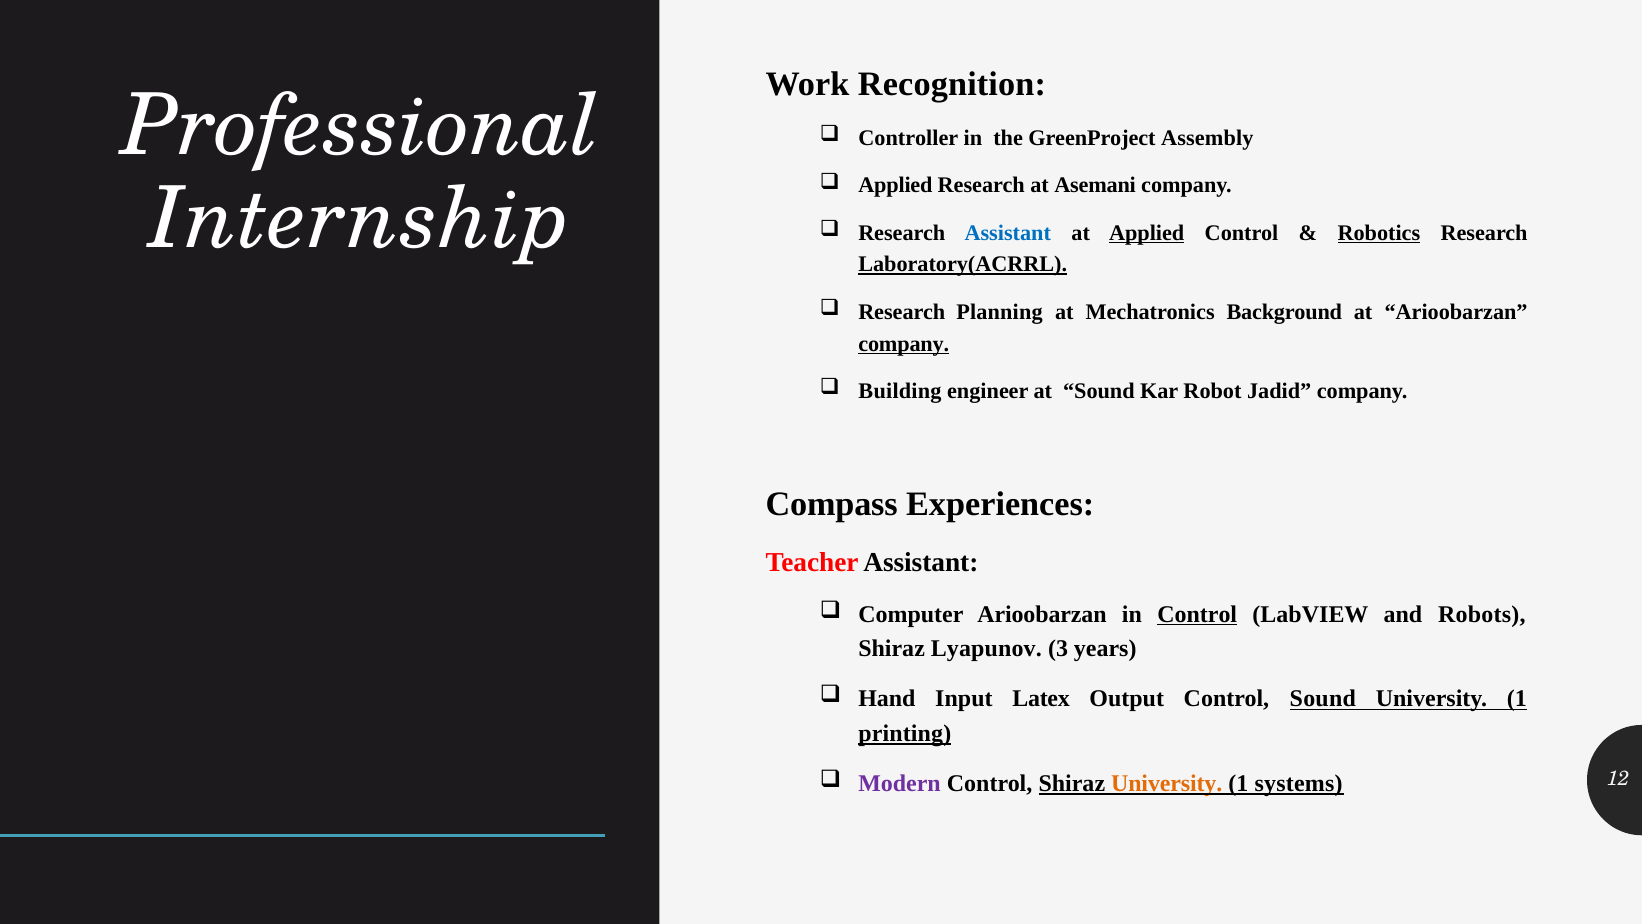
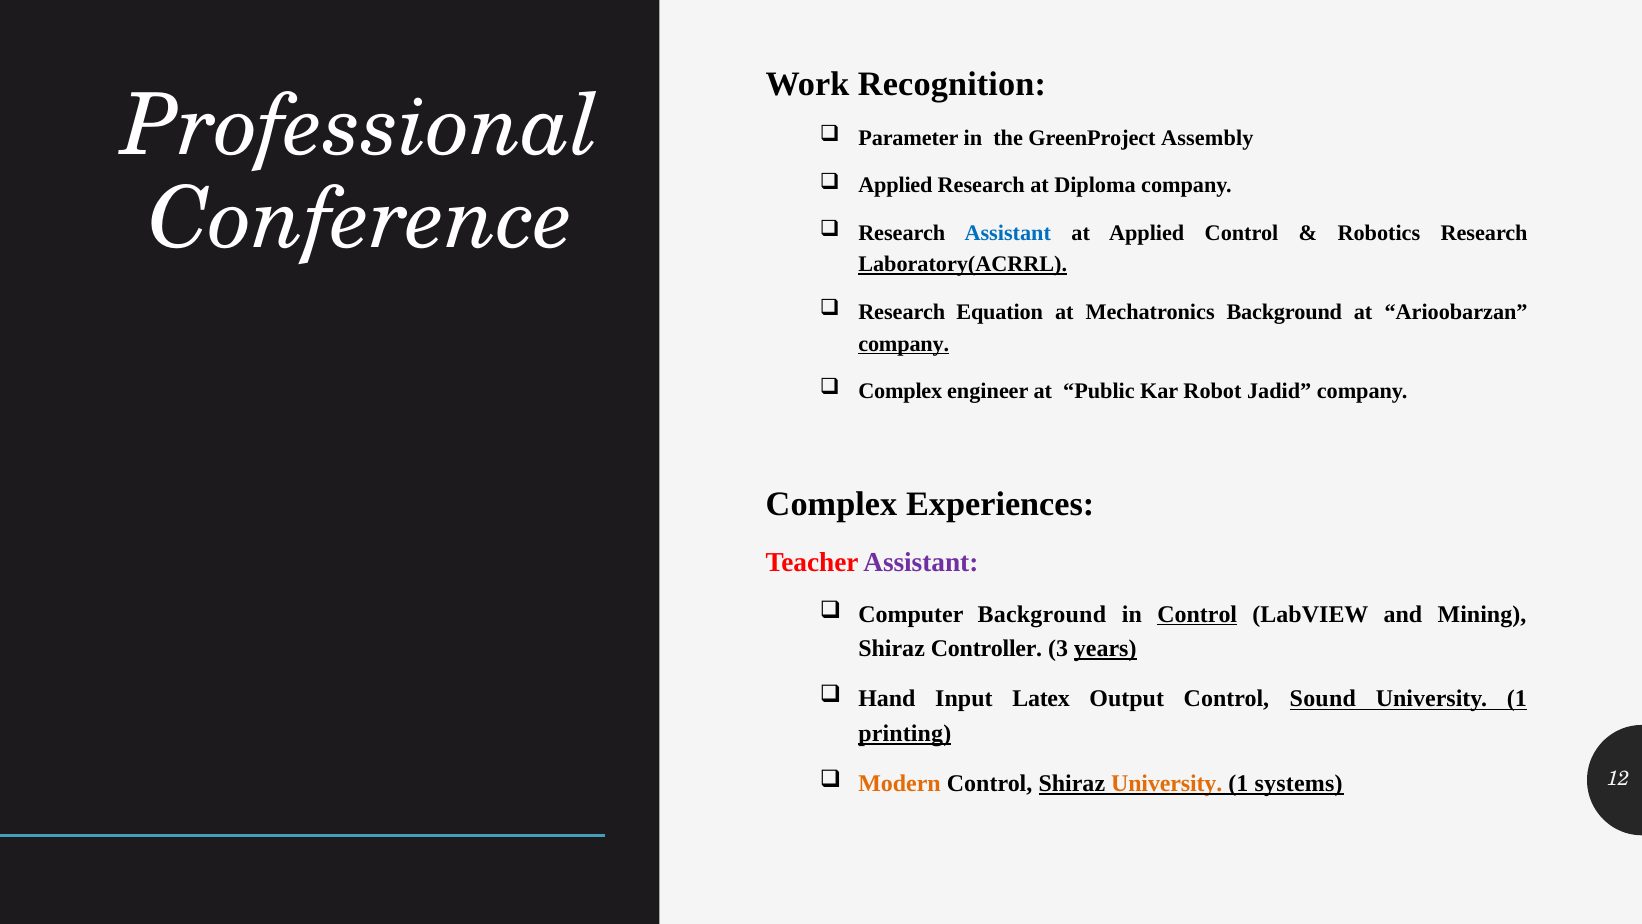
Controller: Controller -> Parameter
Asemani: Asemani -> Diploma
Internship: Internship -> Conference
Applied at (1147, 233) underline: present -> none
Robotics underline: present -> none
Planning: Planning -> Equation
Building at (900, 391): Building -> Complex
at Sound: Sound -> Public
Compass at (832, 504): Compass -> Complex
Assistant at (921, 562) colour: black -> purple
Computer Arioobarzan: Arioobarzan -> Background
Robots: Robots -> Mining
Lyapunov: Lyapunov -> Controller
years underline: none -> present
Modern colour: purple -> orange
